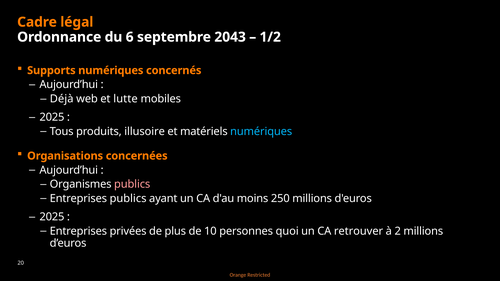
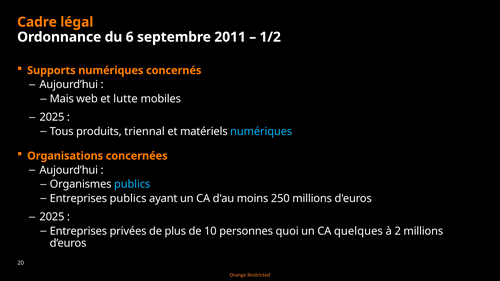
2043: 2043 -> 2011
Déjà: Déjà -> Mais
illusoire: illusoire -> triennal
publics at (132, 184) colour: pink -> light blue
retrouver: retrouver -> quelques
